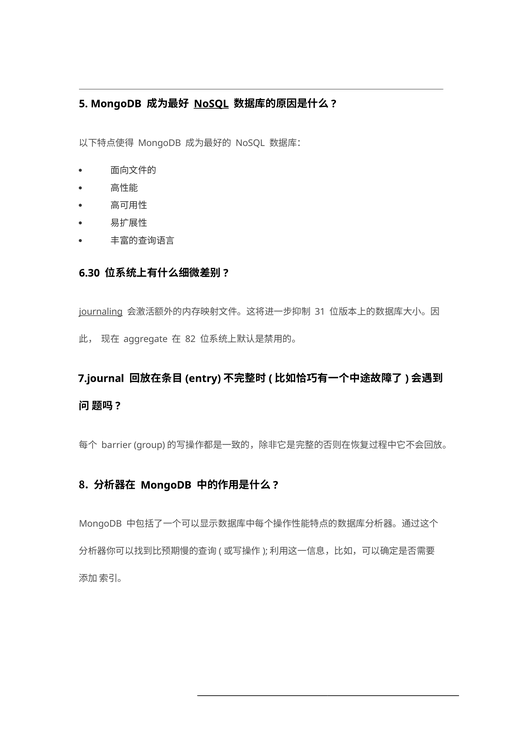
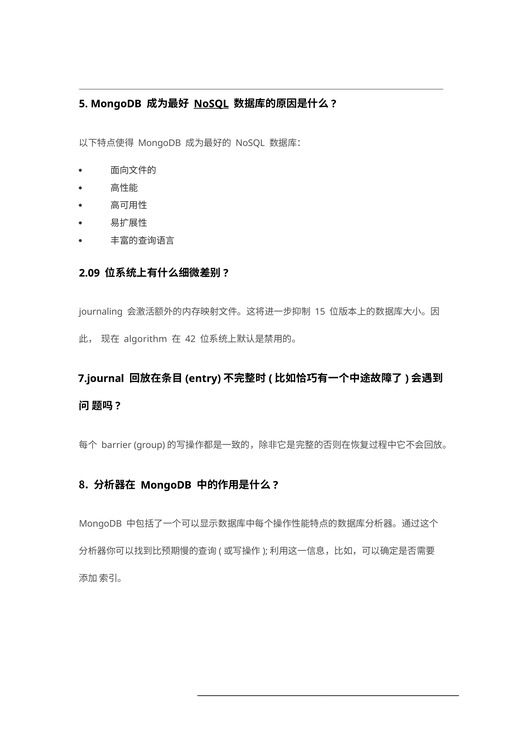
6.30: 6.30 -> 2.09
journaling underline: present -> none
31: 31 -> 15
aggregate: aggregate -> algorithm
82: 82 -> 42
